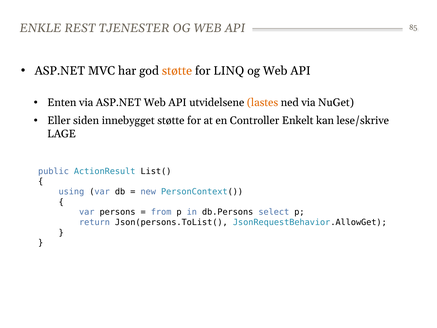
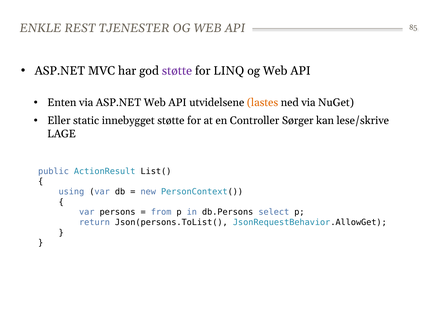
støtte at (177, 71) colour: orange -> purple
siden: siden -> static
Enkelt: Enkelt -> Sørger
